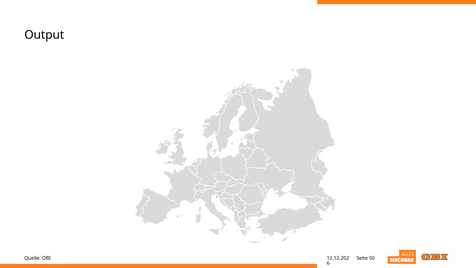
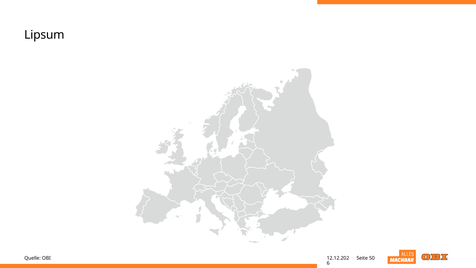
Output: Output -> Lipsum
